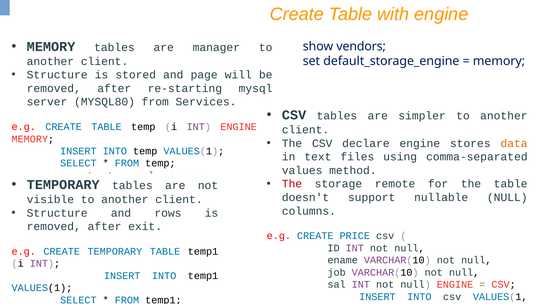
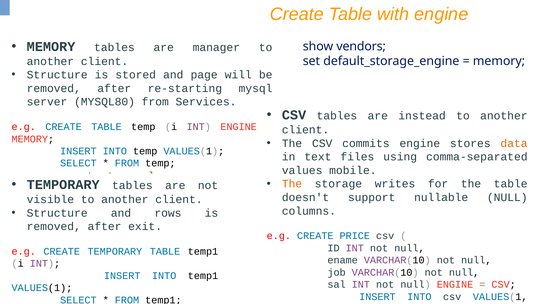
simpler: simpler -> instead
declare: declare -> commits
method: method -> mobile
The at (292, 184) colour: red -> orange
remote: remote -> writes
